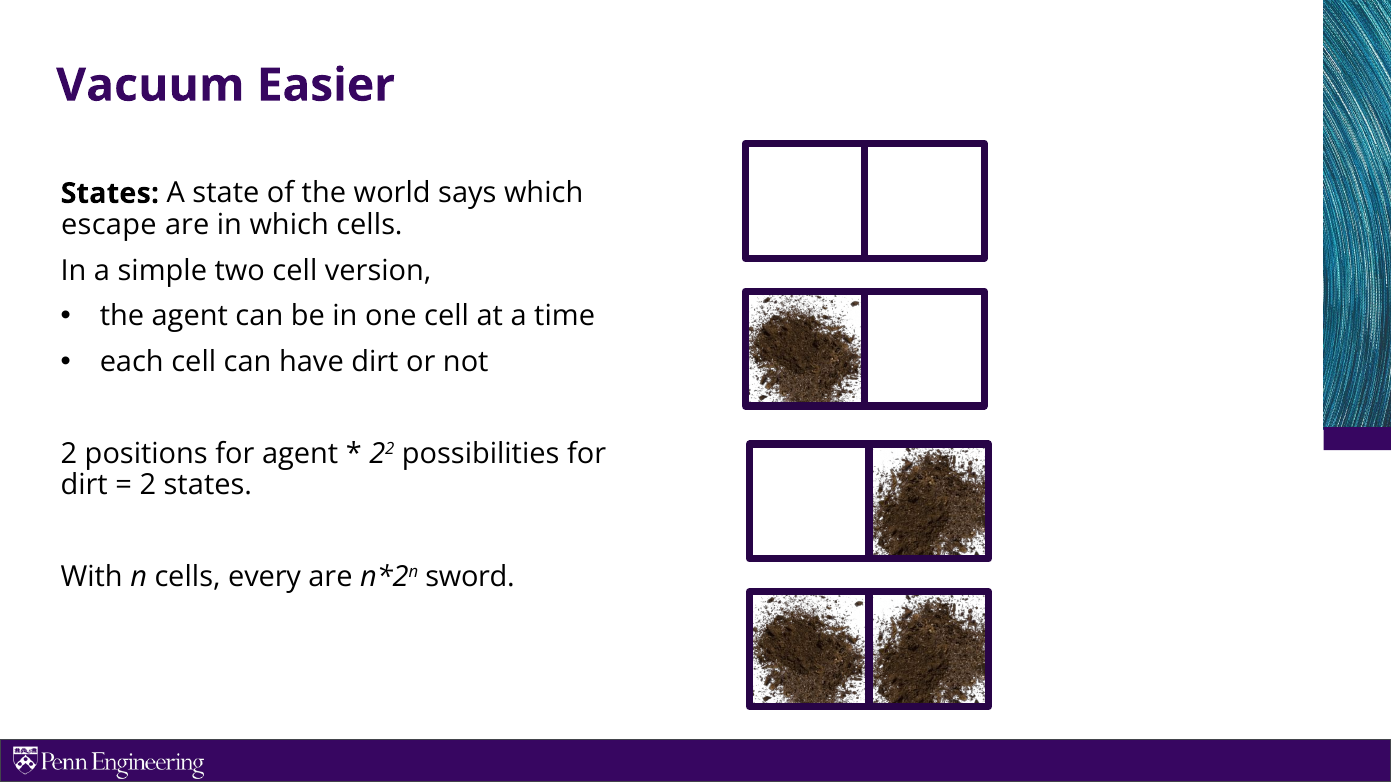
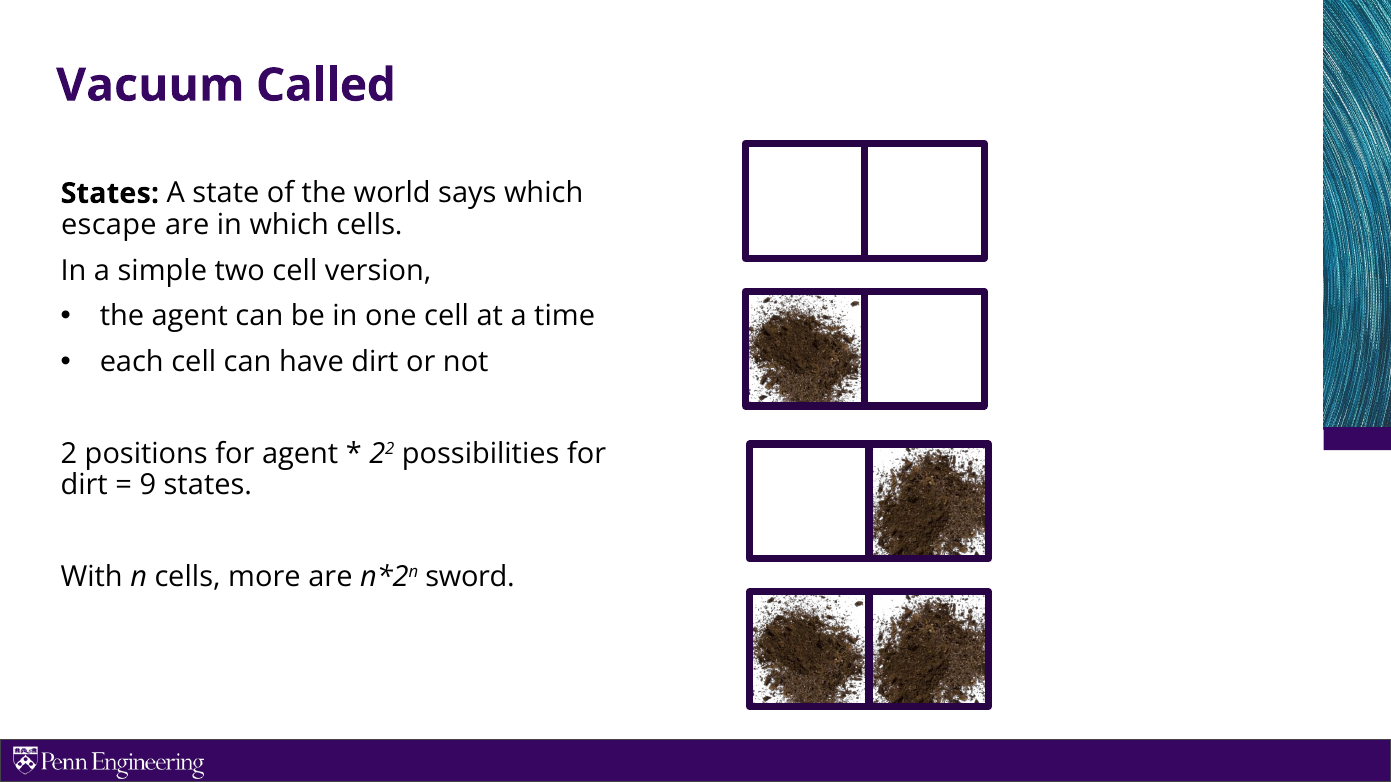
Easier: Easier -> Called
2 at (148, 485): 2 -> 9
every: every -> more
